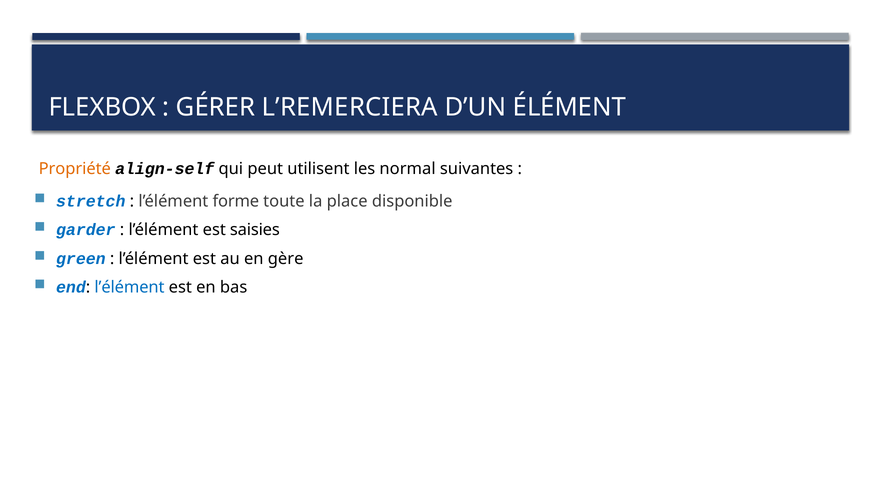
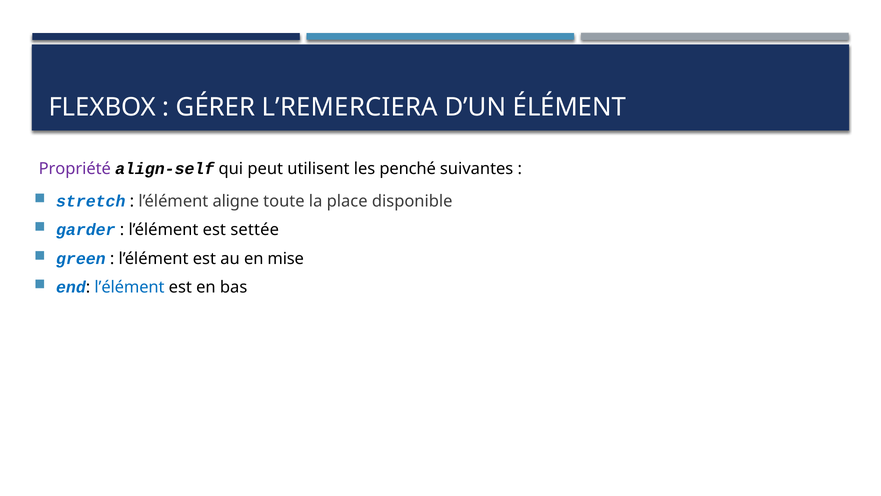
Propriété colour: orange -> purple
normal: normal -> penché
forme: forme -> aligne
saisies: saisies -> settée
gère: gère -> mise
